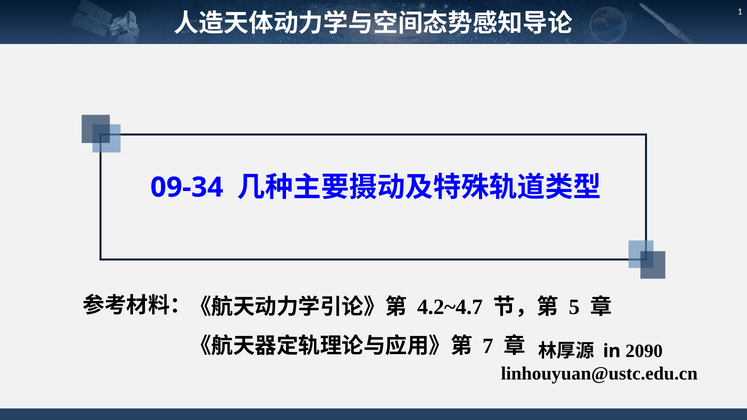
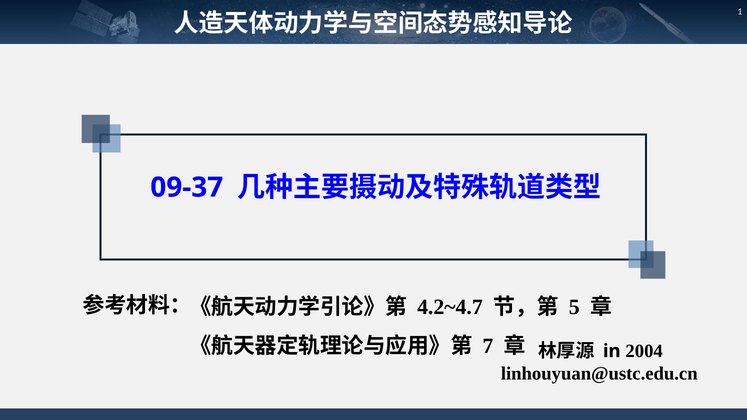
09-34: 09-34 -> 09-37
2090: 2090 -> 2004
